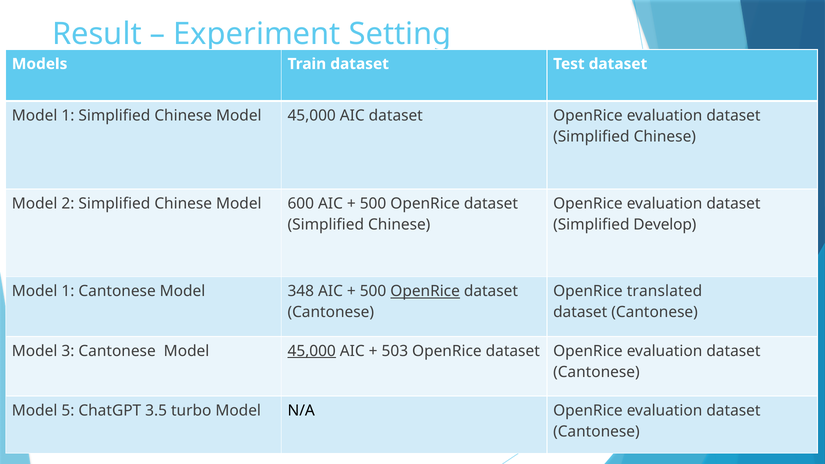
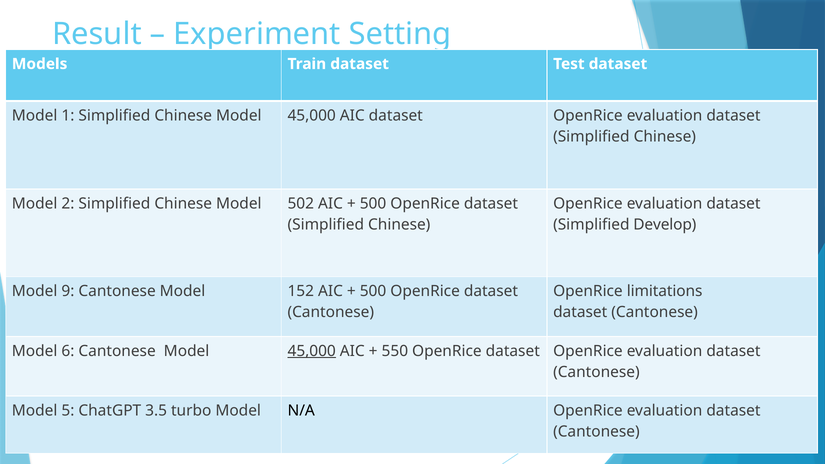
600: 600 -> 502
1 at (68, 291): 1 -> 9
348: 348 -> 152
OpenRice at (425, 291) underline: present -> none
translated: translated -> limitations
3: 3 -> 6
503: 503 -> 550
